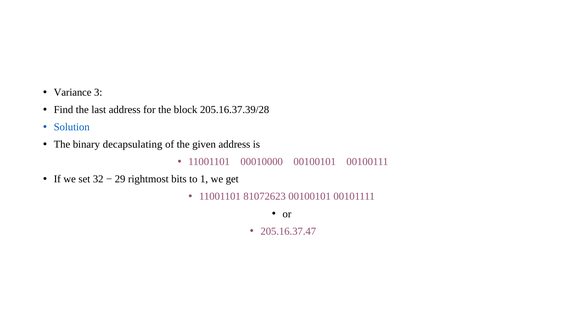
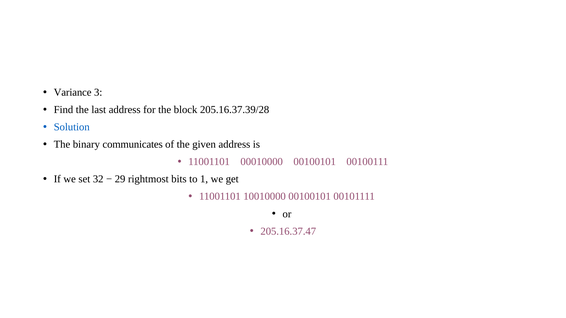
decapsulating: decapsulating -> communicates
81072623: 81072623 -> 10010000
